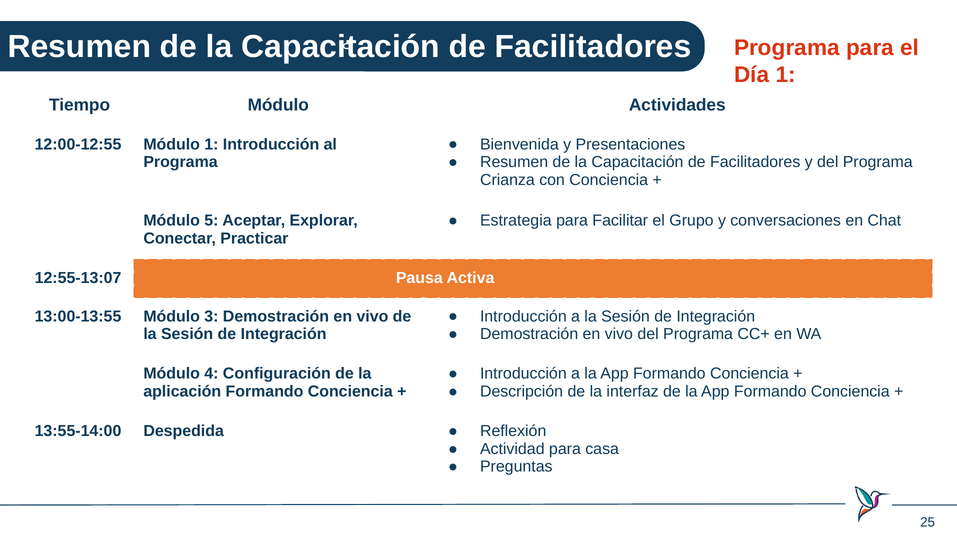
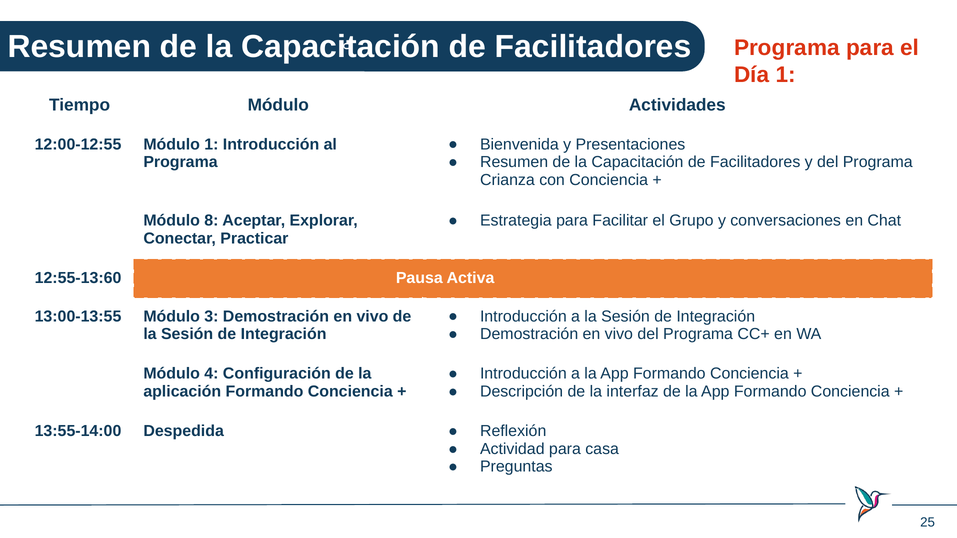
5: 5 -> 8
12:55-13:07: 12:55-13:07 -> 12:55-13:60
